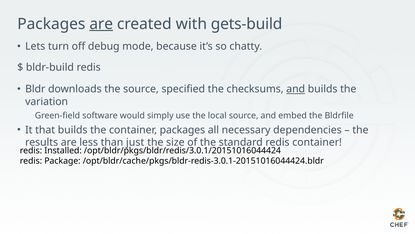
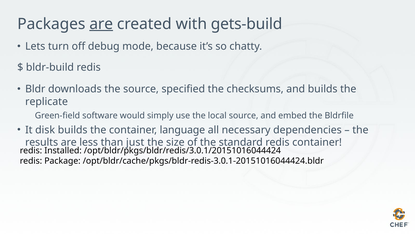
and at (296, 89) underline: present -> none
variation: variation -> replicate
that: that -> disk
container packages: packages -> language
